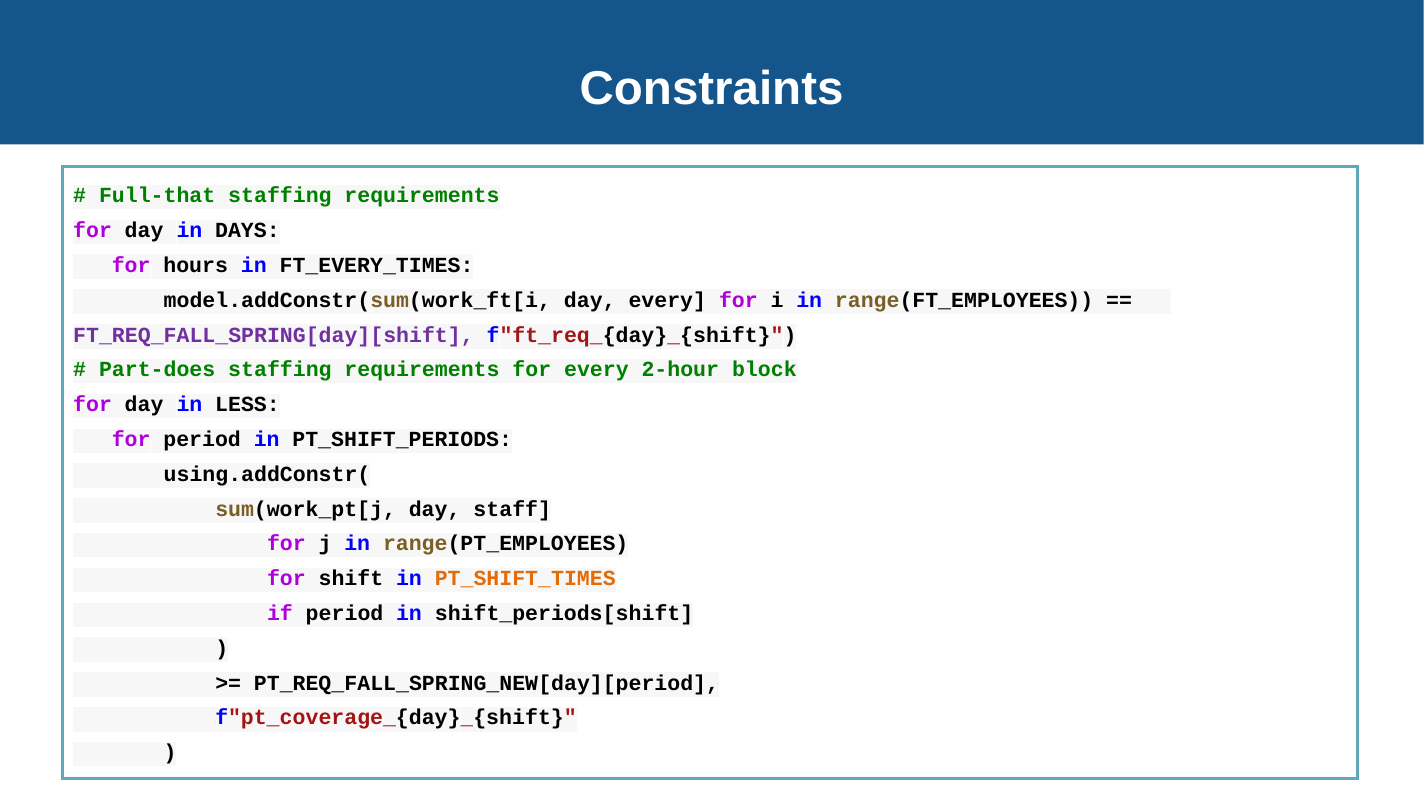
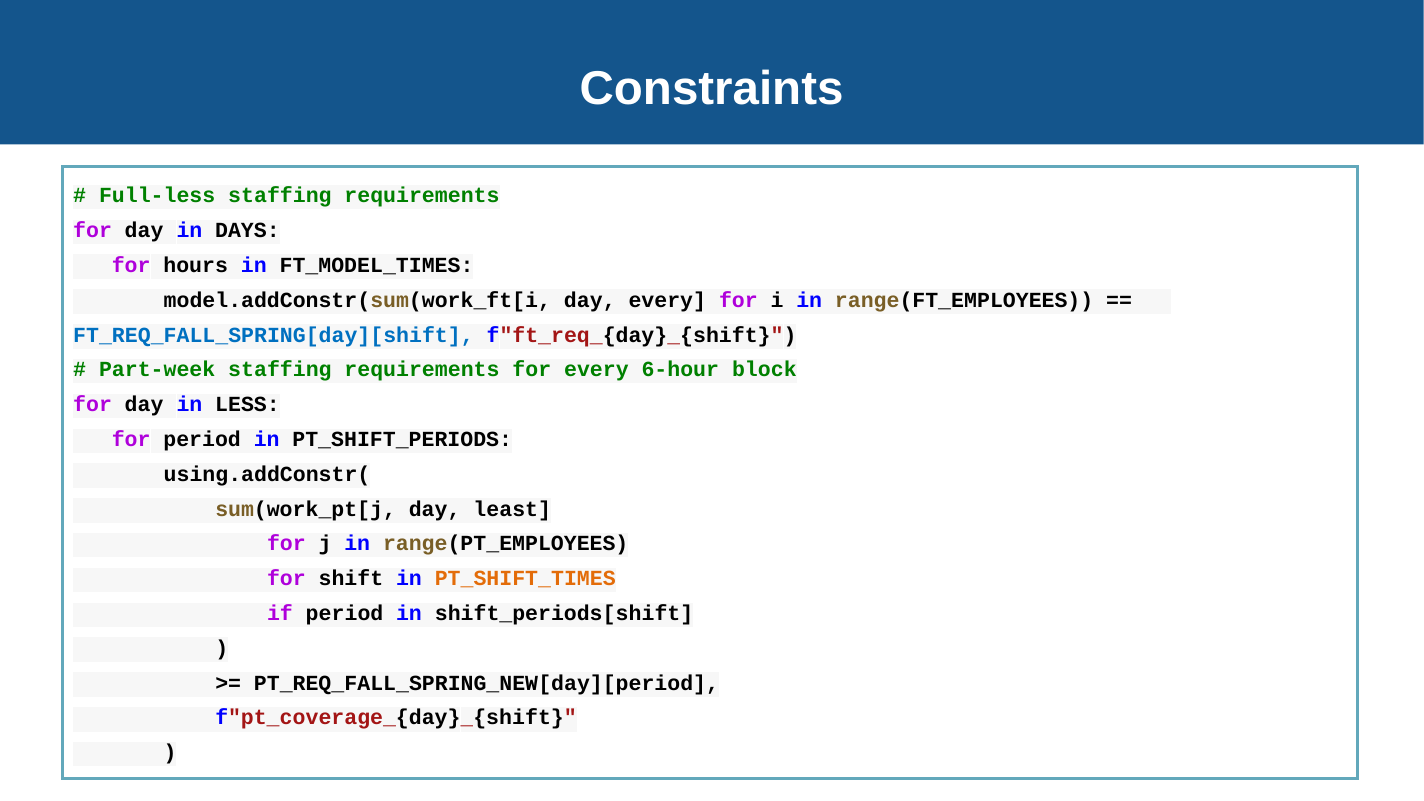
Full-that: Full-that -> Full-less
FT_EVERY_TIMES: FT_EVERY_TIMES -> FT_MODEL_TIMES
FT_REQ_FALL_SPRING[day][shift colour: purple -> blue
Part-does: Part-does -> Part-week
2-hour: 2-hour -> 6-hour
staff: staff -> least
